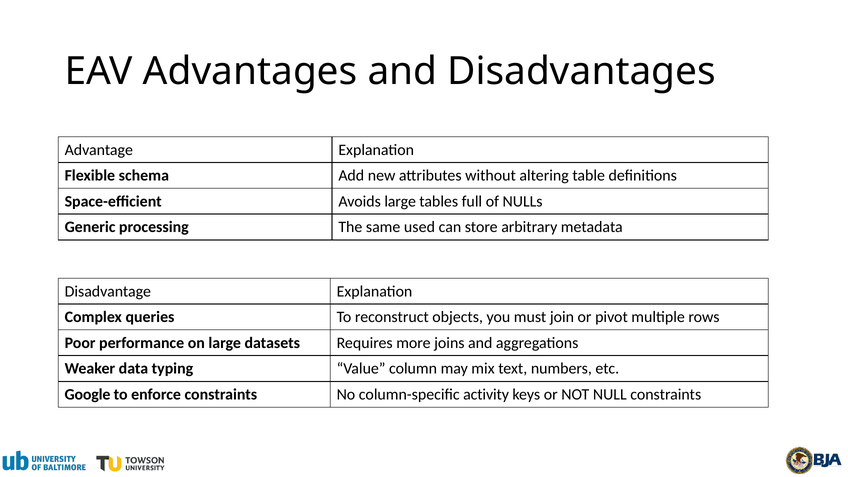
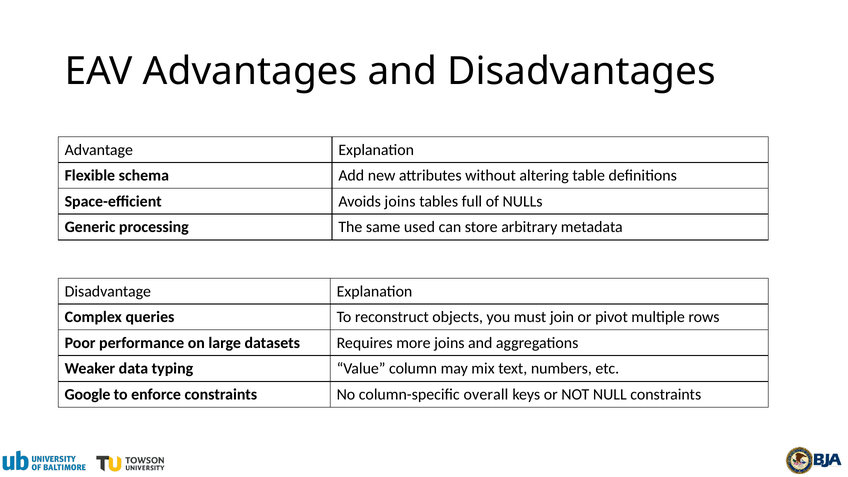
Avoids large: large -> joins
activity: activity -> overall
